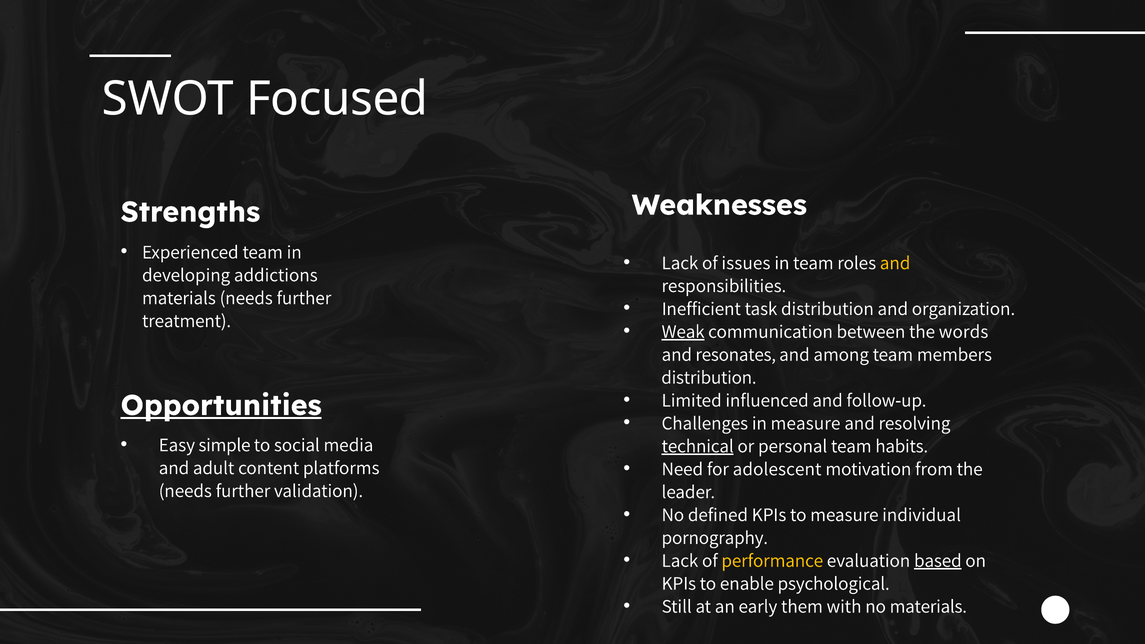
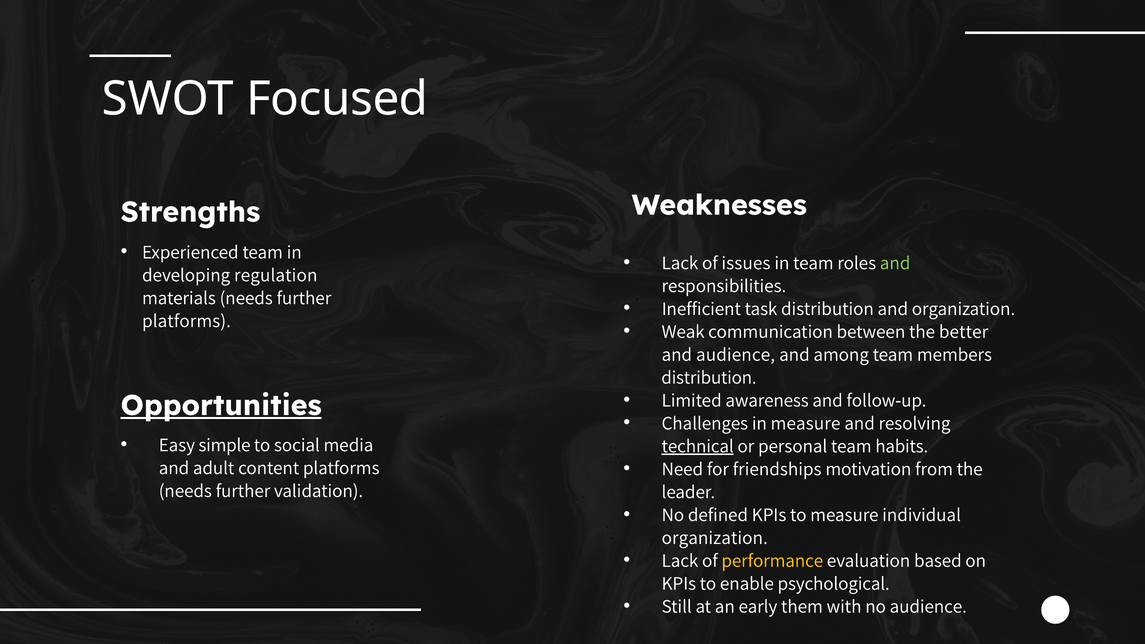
and at (895, 263) colour: yellow -> light green
addictions: addictions -> regulation
treatment at (187, 321): treatment -> platforms
Weak underline: present -> none
words: words -> better
and resonates: resonates -> audience
influenced: influenced -> awareness
adolescent: adolescent -> friendships
pornography at (715, 538): pornography -> organization
based underline: present -> none
no materials: materials -> audience
